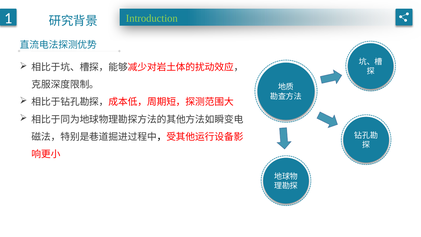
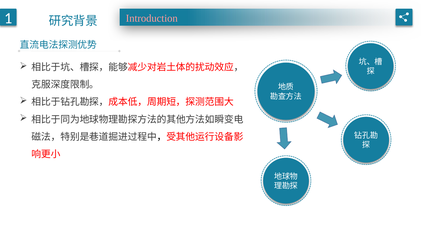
Introduction colour: light green -> pink
